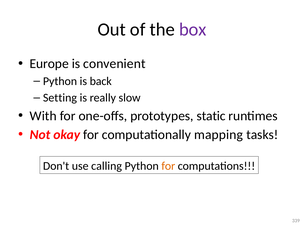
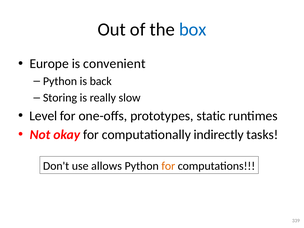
box colour: purple -> blue
Setting: Setting -> Storing
With: With -> Level
mapping: mapping -> indirectly
calling: calling -> allows
